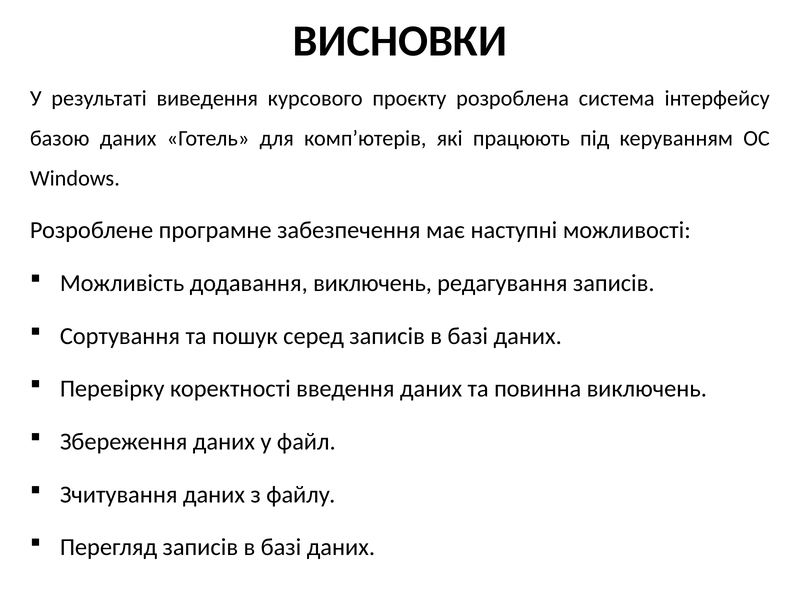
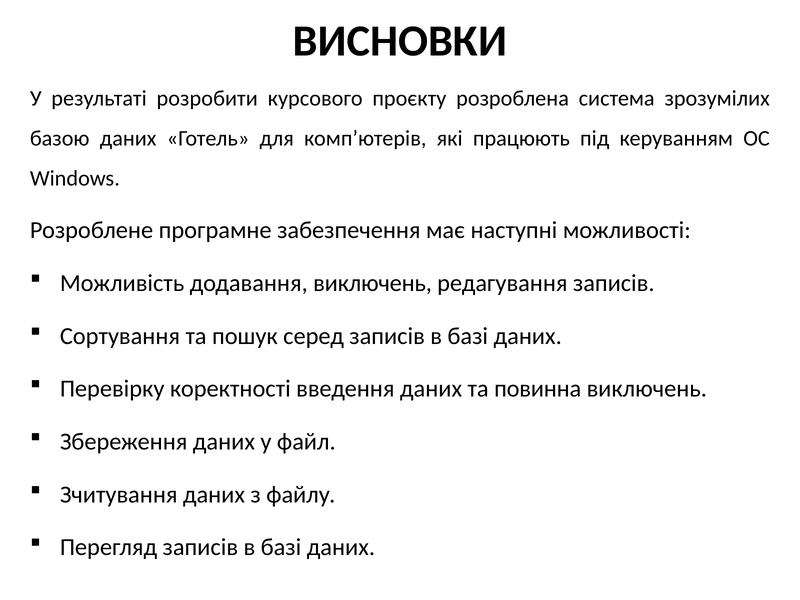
виведення: виведення -> розробити
інтерфейсу: інтерфейсу -> зрозумілих
